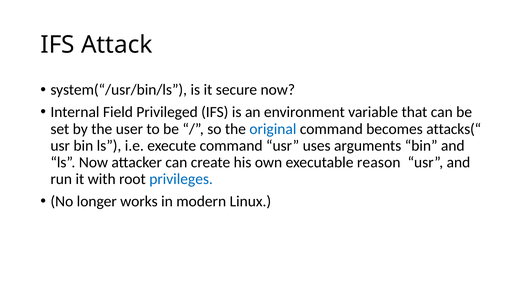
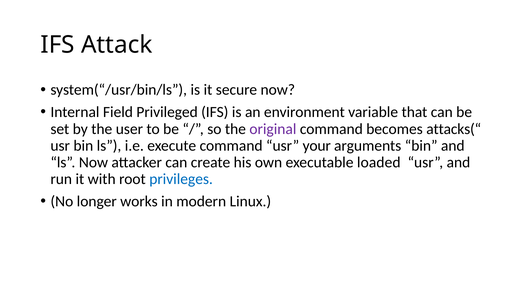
original colour: blue -> purple
uses: uses -> your
reason: reason -> loaded
